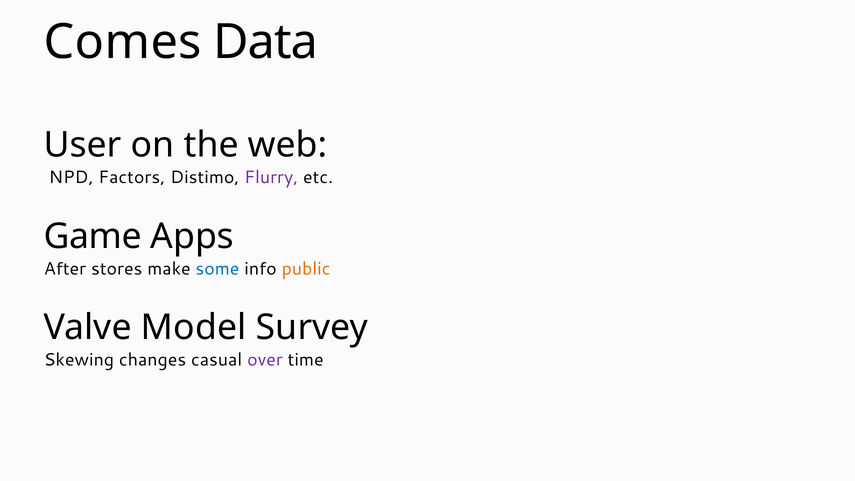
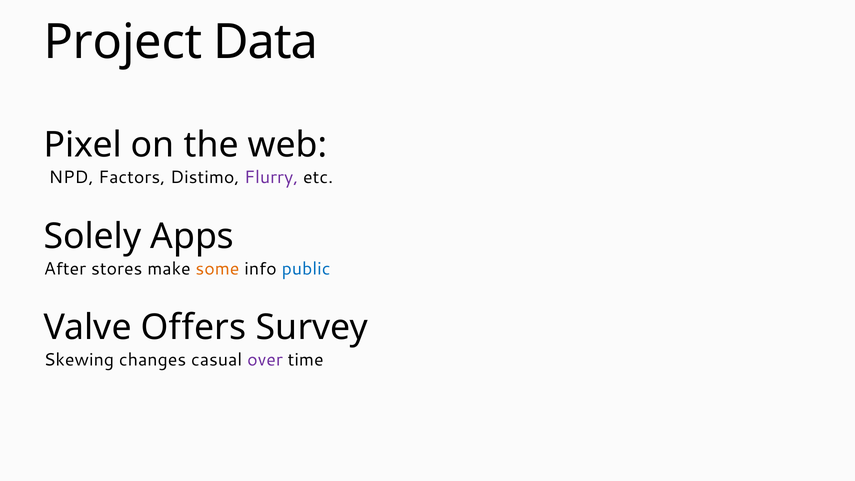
Comes: Comes -> Project
User: User -> Pixel
Game: Game -> Solely
some colour: blue -> orange
public colour: orange -> blue
Model: Model -> Offers
